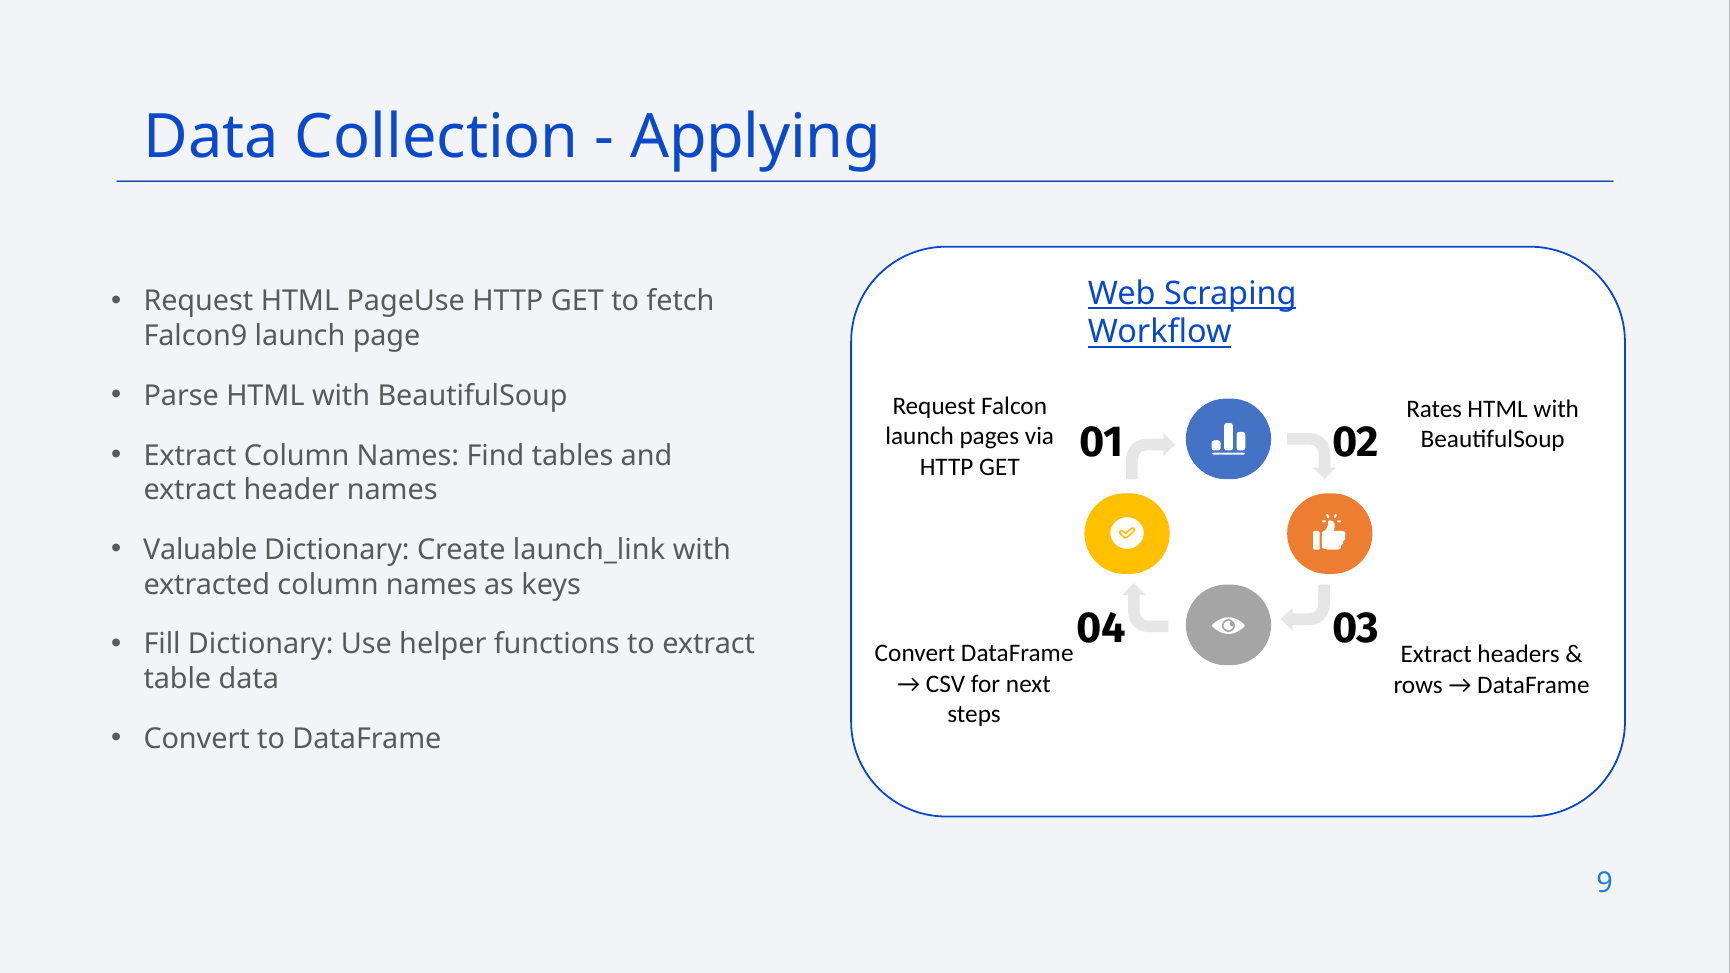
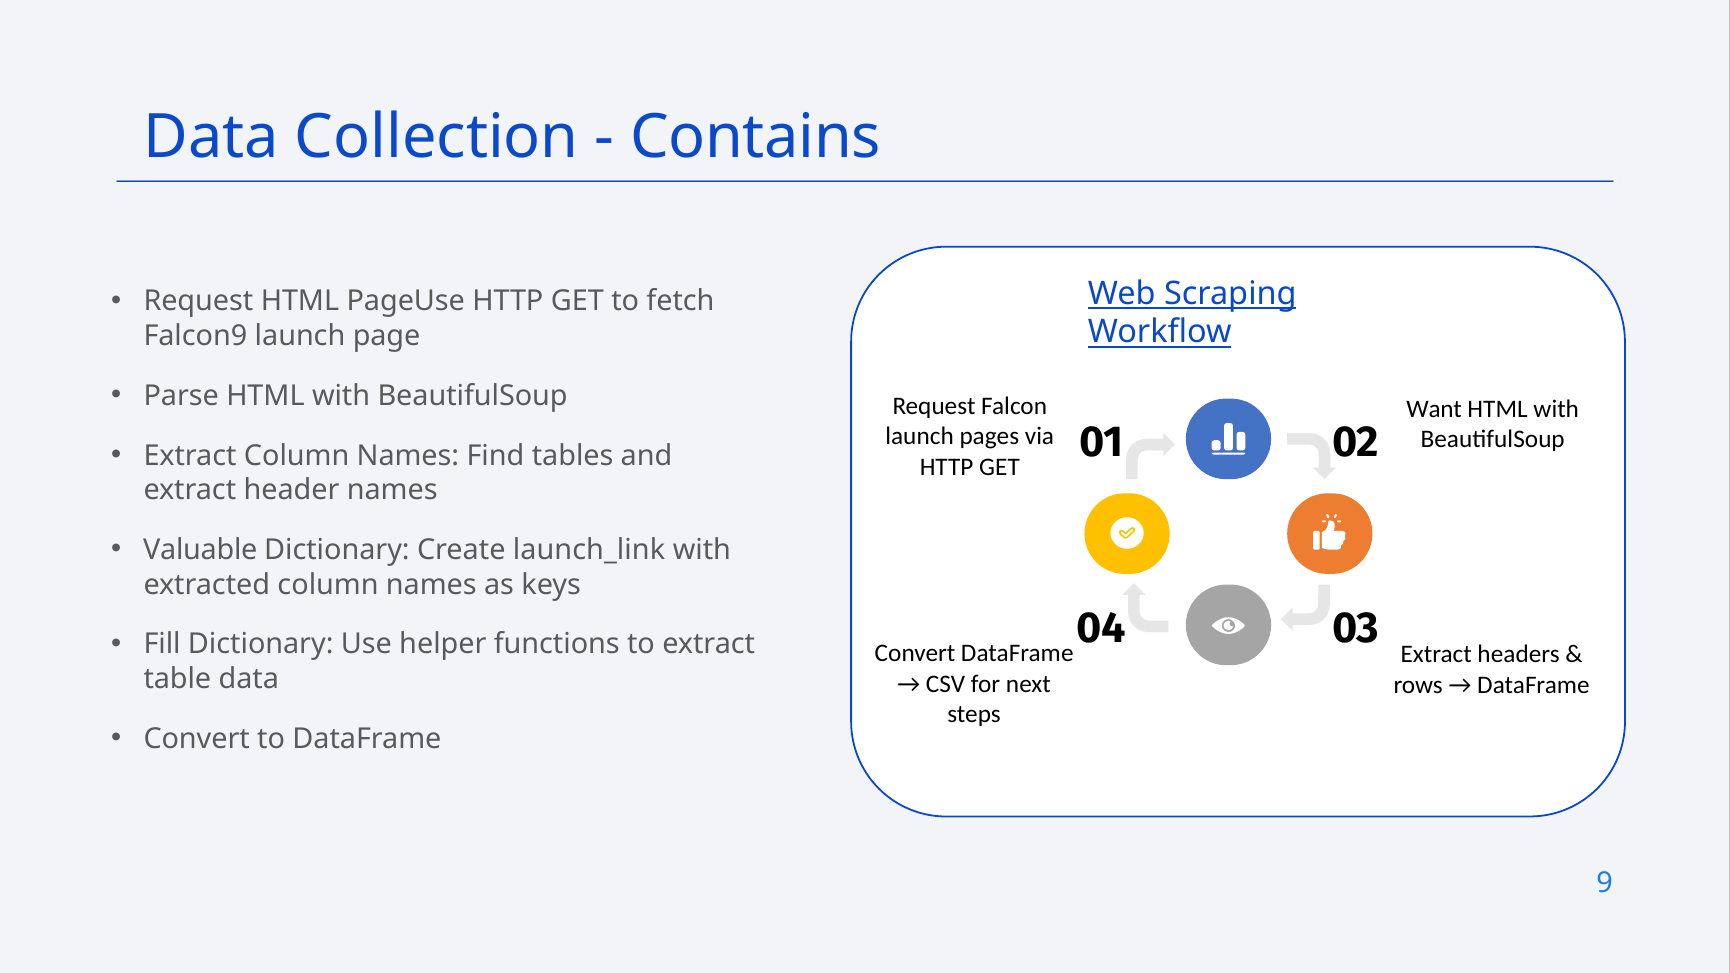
Applying: Applying -> Contains
Rates: Rates -> Want
